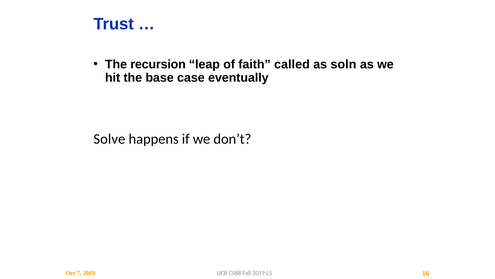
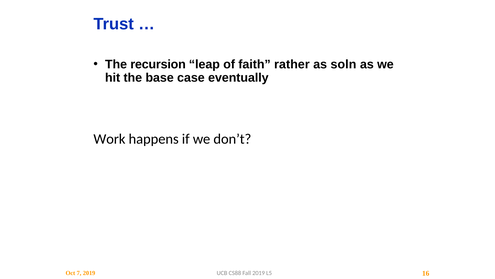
called: called -> rather
Solve: Solve -> Work
